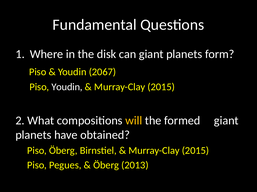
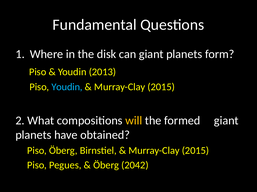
2067: 2067 -> 2013
Youdin at (67, 87) colour: white -> light blue
2013: 2013 -> 2042
